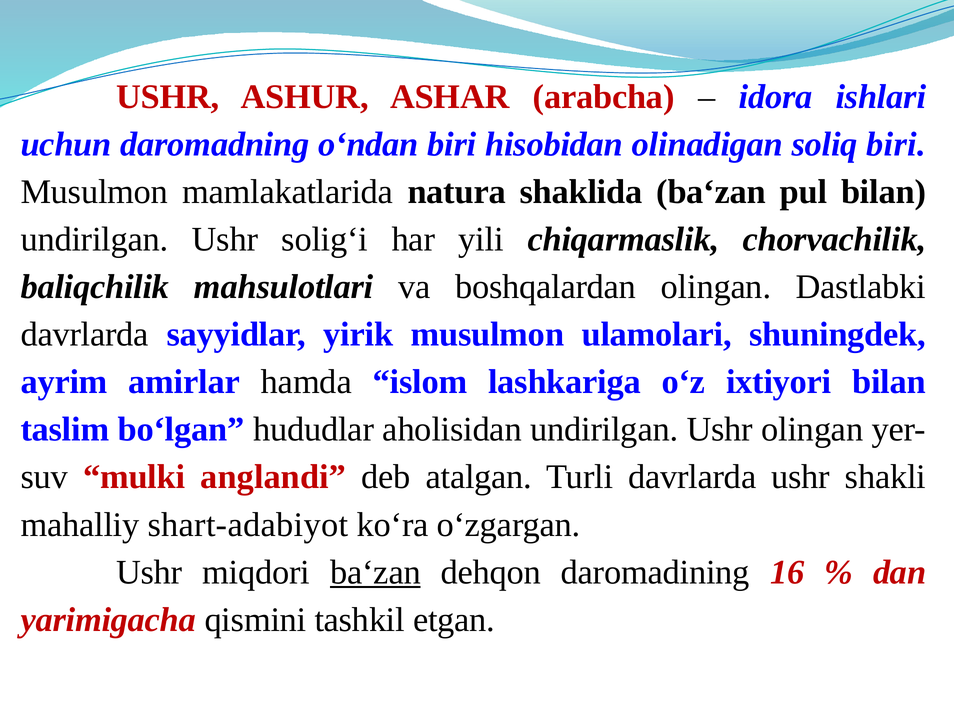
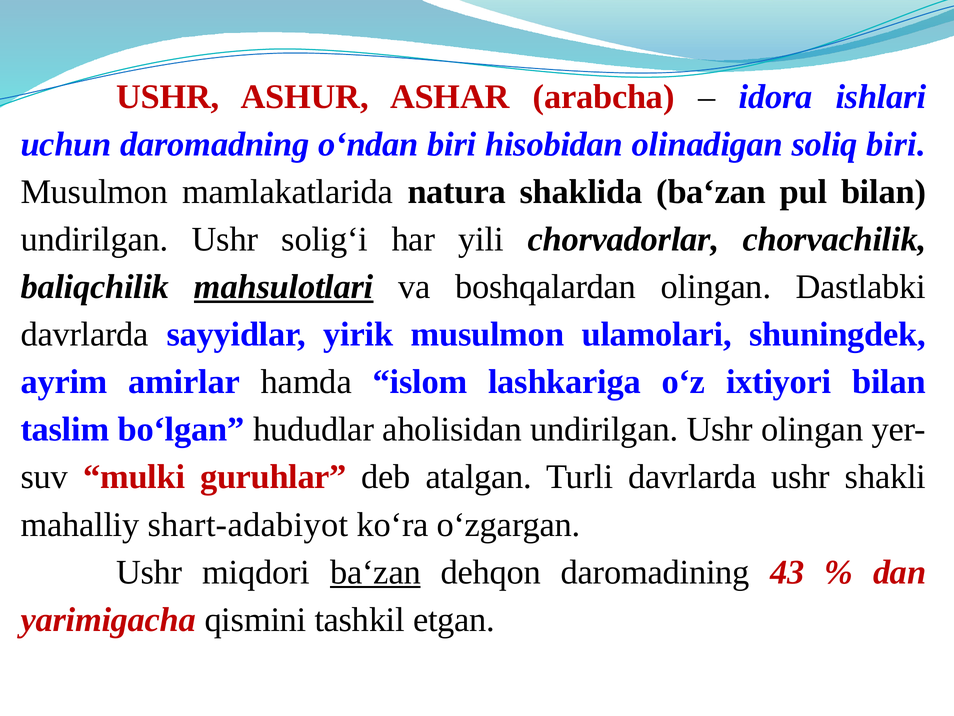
chiqarmaslik: chiqarmaslik -> chorvadorlar
mahsulotlari underline: none -> present
anglandi: anglandi -> guruhlar
16: 16 -> 43
